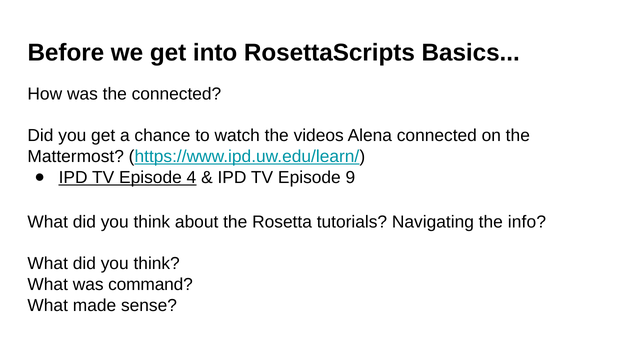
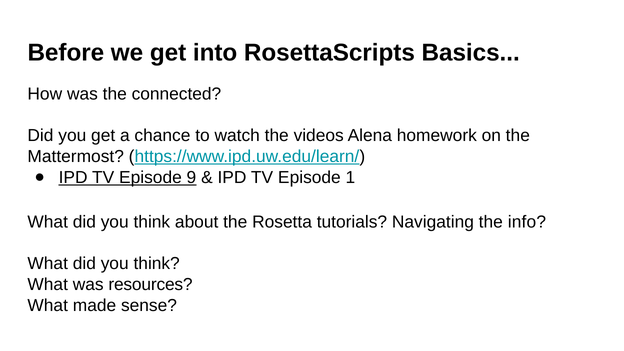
Alena connected: connected -> homework
4: 4 -> 9
9: 9 -> 1
command: command -> resources
